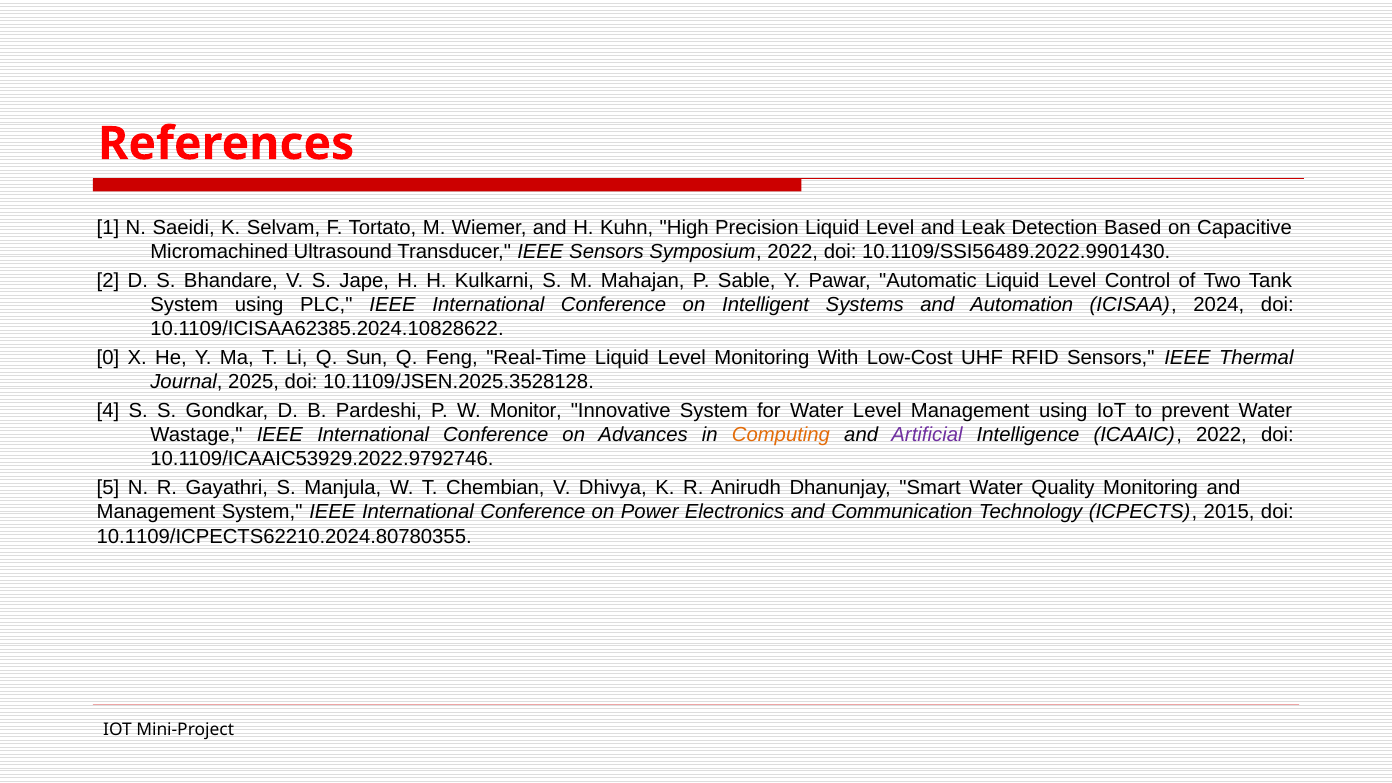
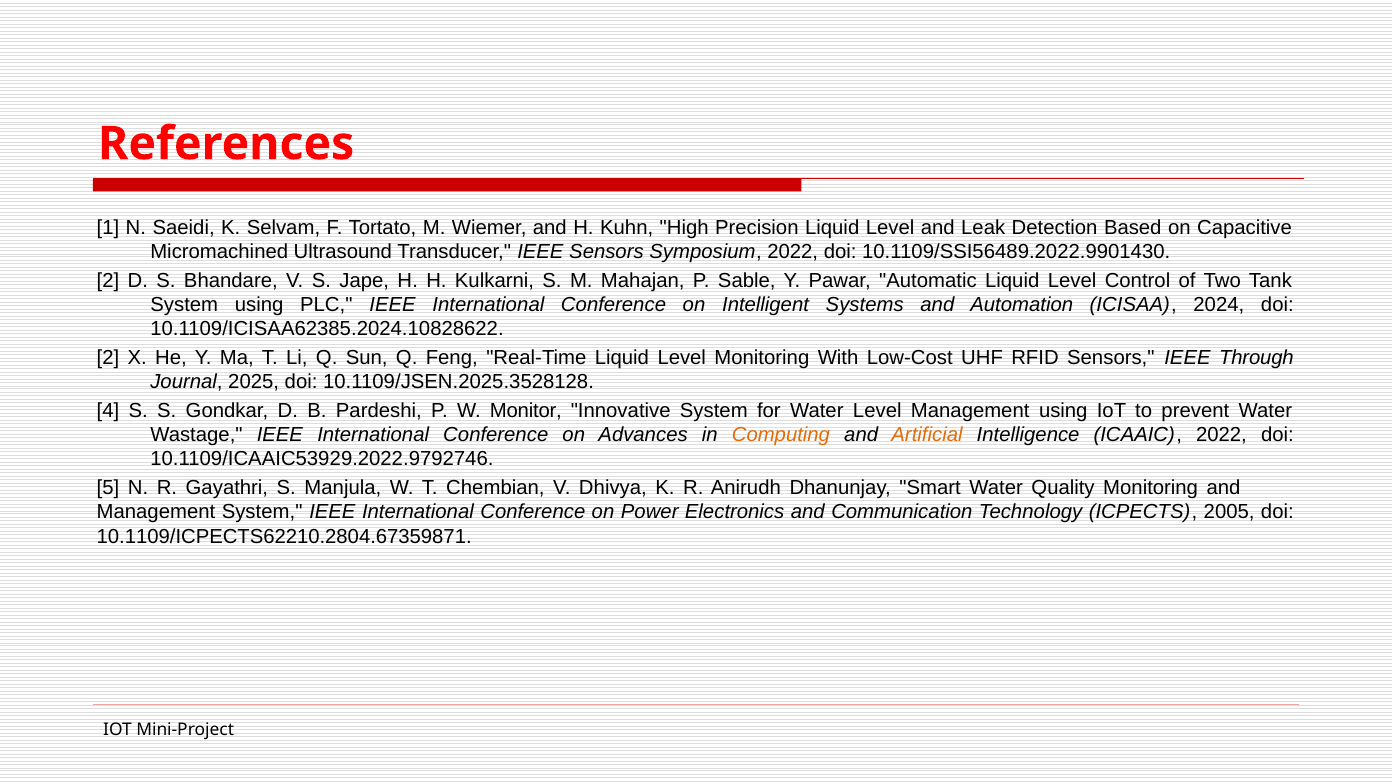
0 at (108, 358): 0 -> 2
Thermal: Thermal -> Through
Artificial colour: purple -> orange
2015: 2015 -> 2005
10.1109/ICPECTS62210.2024.80780355: 10.1109/ICPECTS62210.2024.80780355 -> 10.1109/ICPECTS62210.2804.67359871
